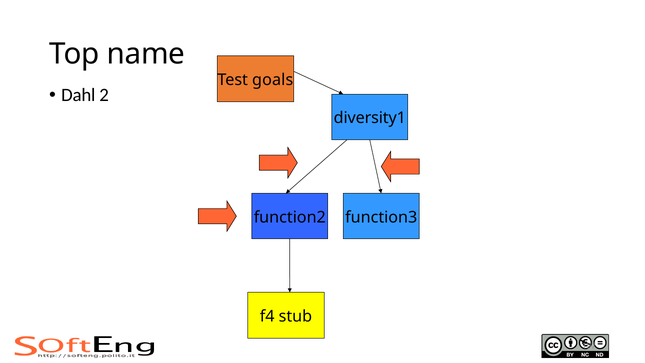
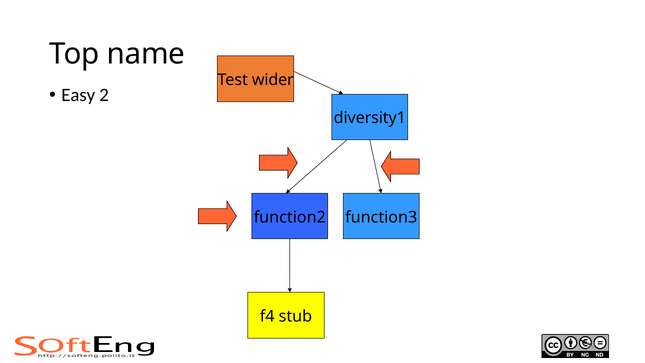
goals: goals -> wider
Dahl: Dahl -> Easy
